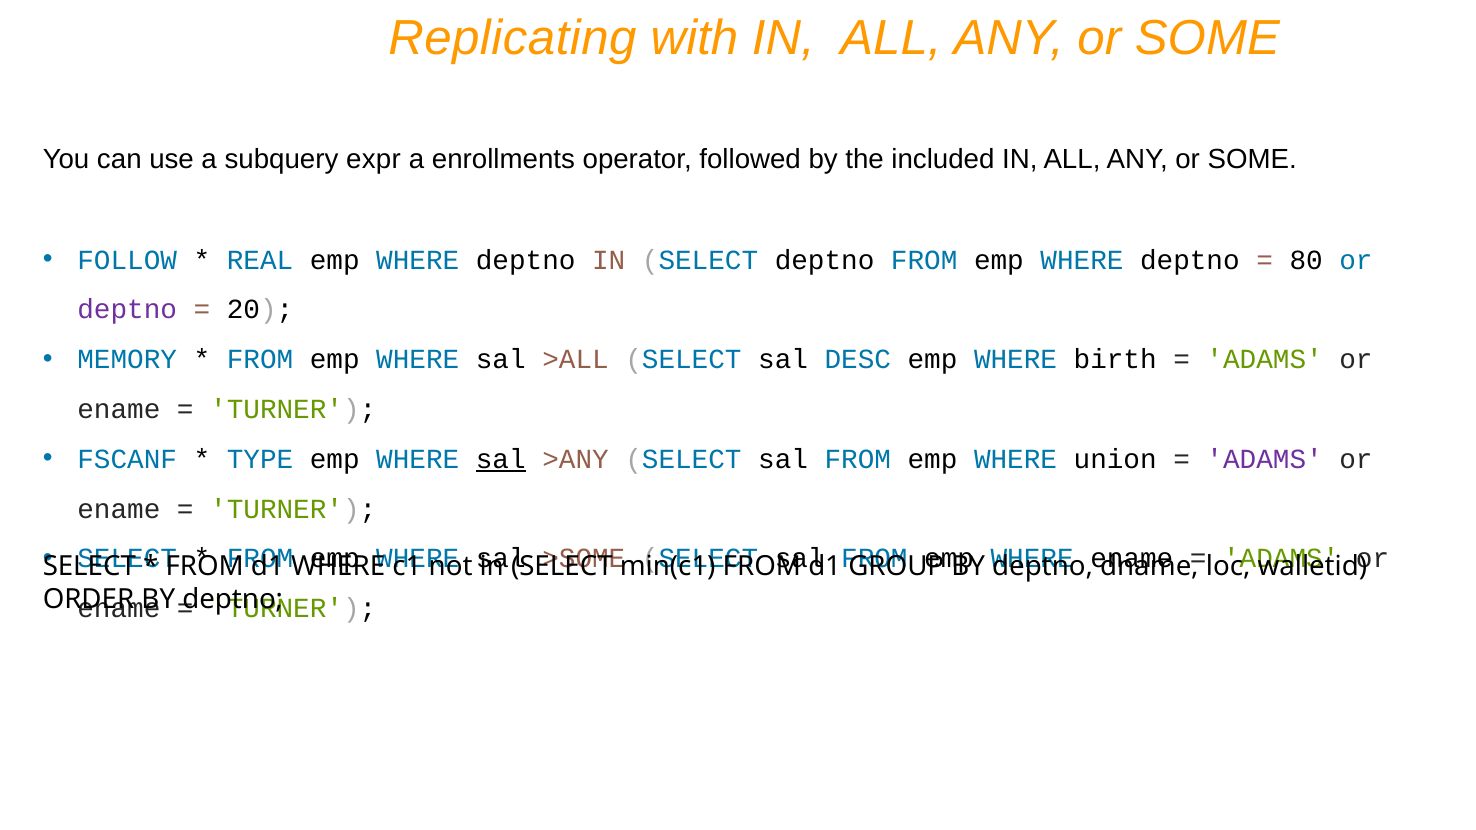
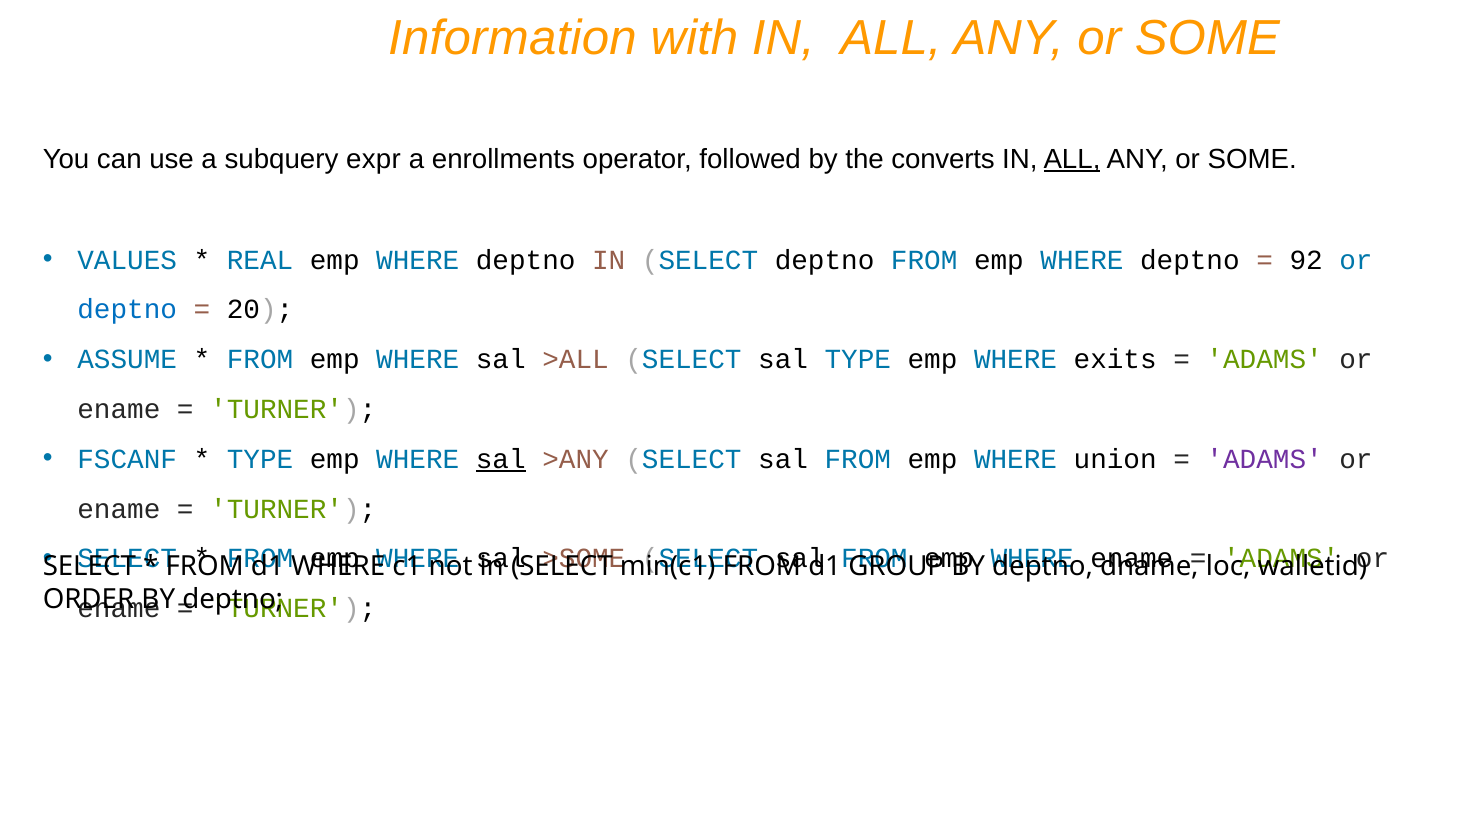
Replicating: Replicating -> Information
included: included -> converts
ALL at (1072, 159) underline: none -> present
FOLLOW: FOLLOW -> VALUES
80: 80 -> 92
deptno at (127, 310) colour: purple -> blue
MEMORY: MEMORY -> ASSUME
sal DESC: DESC -> TYPE
birth: birth -> exits
